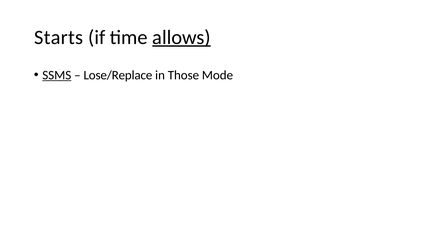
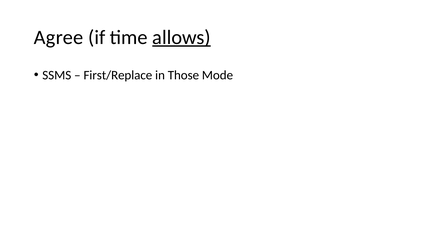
Starts: Starts -> Agree
SSMS underline: present -> none
Lose/Replace: Lose/Replace -> First/Replace
